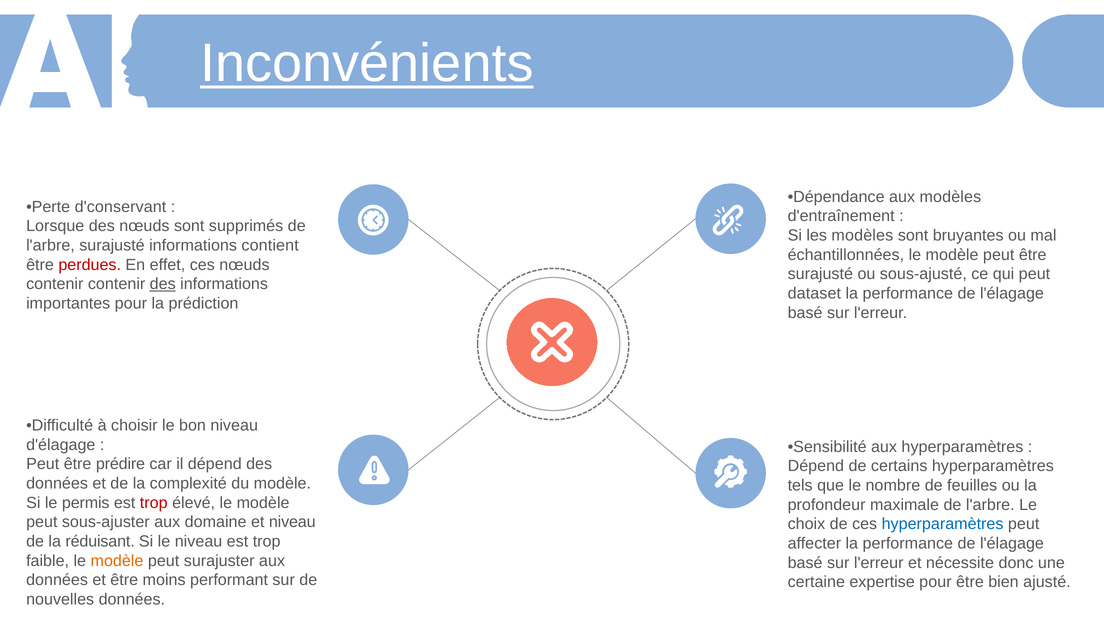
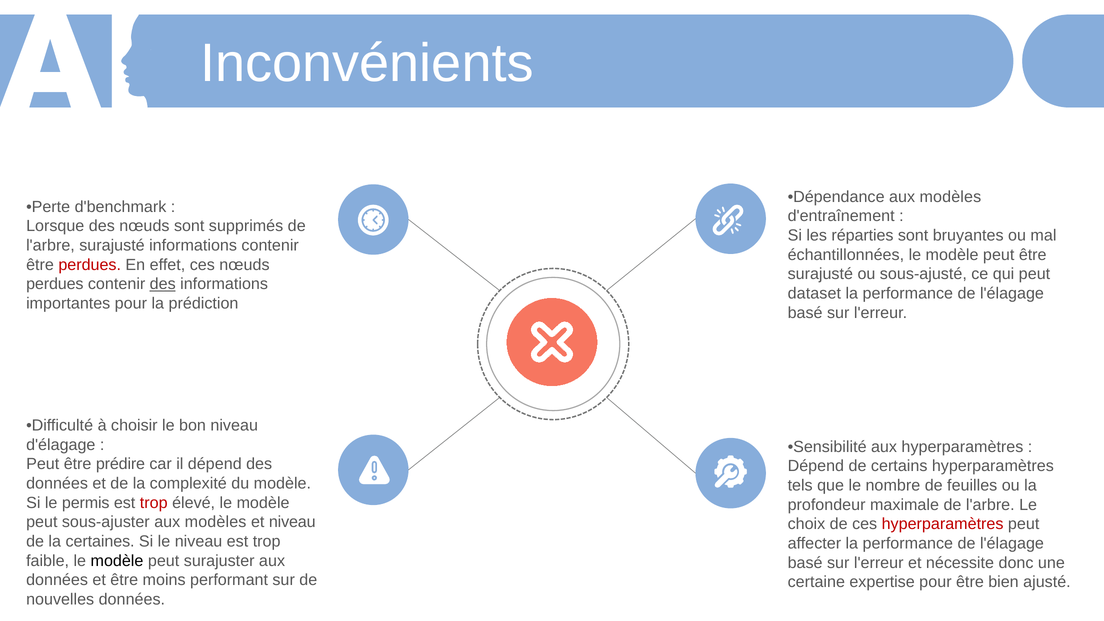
Inconvénients underline: present -> none
d'conservant: d'conservant -> d'benchmark
les modèles: modèles -> réparties
informations contient: contient -> contenir
contenir at (55, 284): contenir -> perdues
sous-ajuster aux domaine: domaine -> modèles
hyperparamètres at (943, 524) colour: blue -> red
réduisant: réduisant -> certaines
modèle at (117, 561) colour: orange -> black
